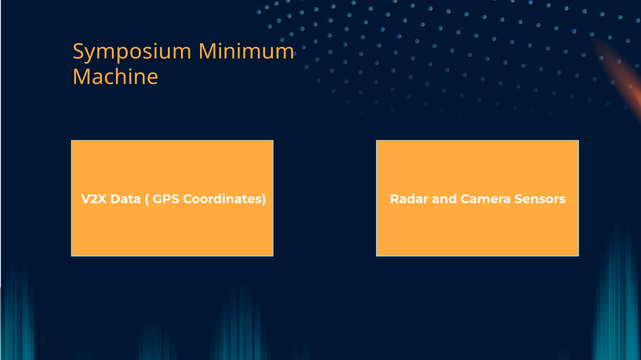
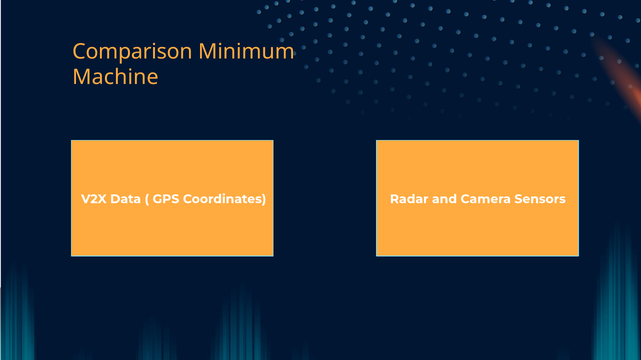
Symposium: Symposium -> Comparison
